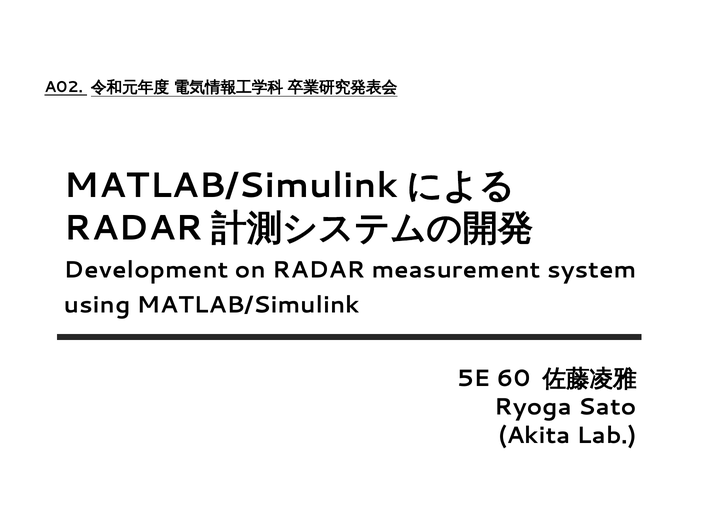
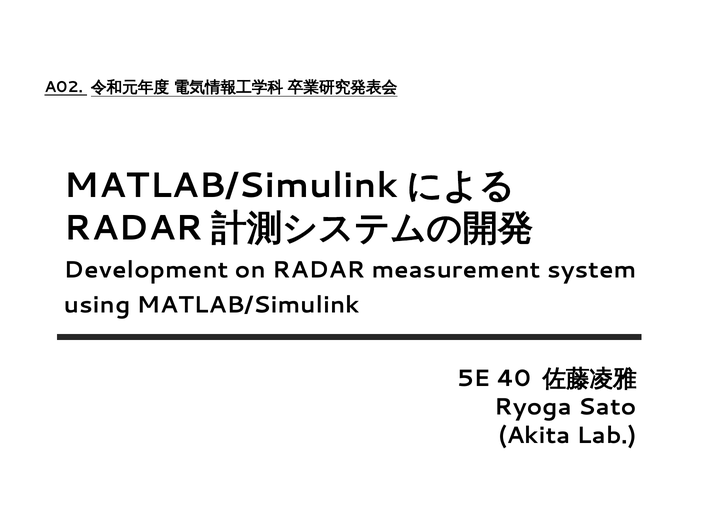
60: 60 -> 40
